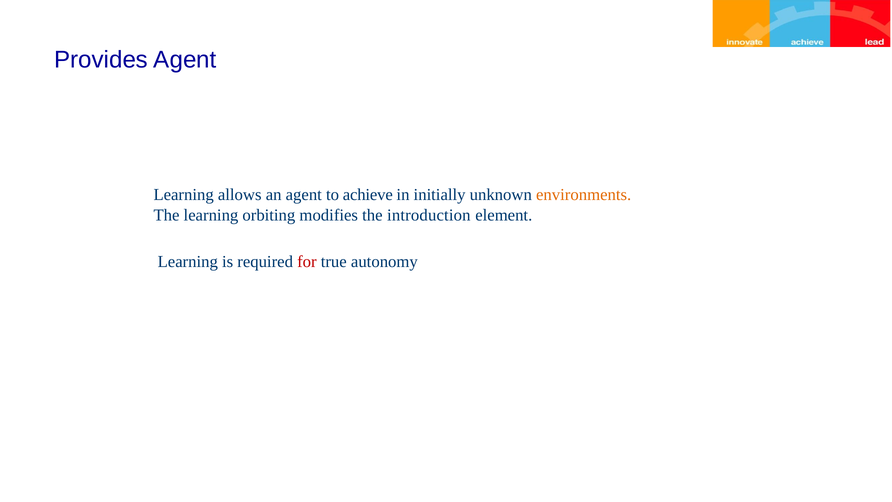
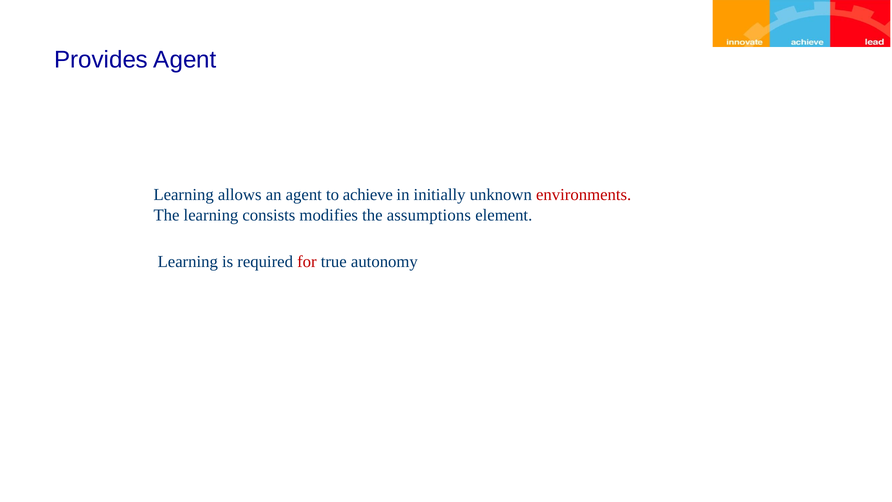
environments colour: orange -> red
orbiting: orbiting -> consists
introduction: introduction -> assumptions
